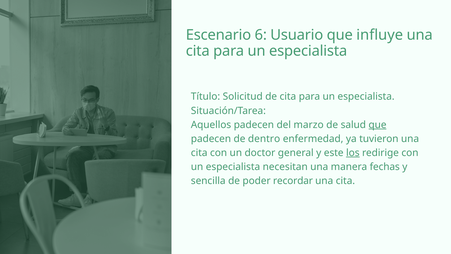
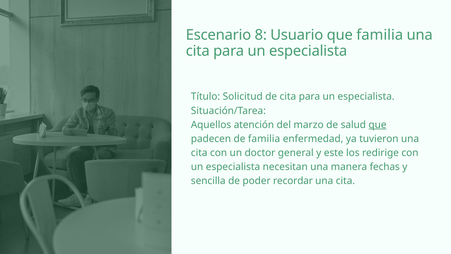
6: 6 -> 8
que influye: influye -> familia
Aquellos padecen: padecen -> atención
de dentro: dentro -> familia
los underline: present -> none
